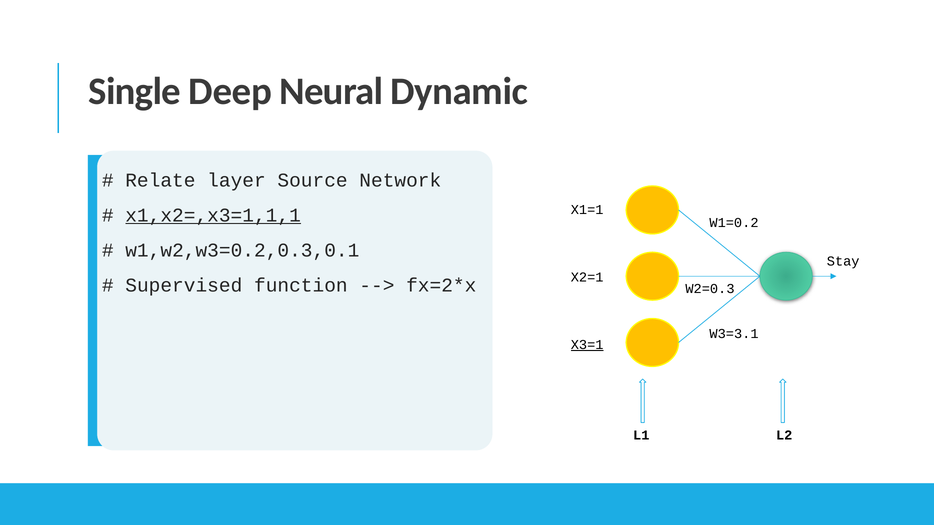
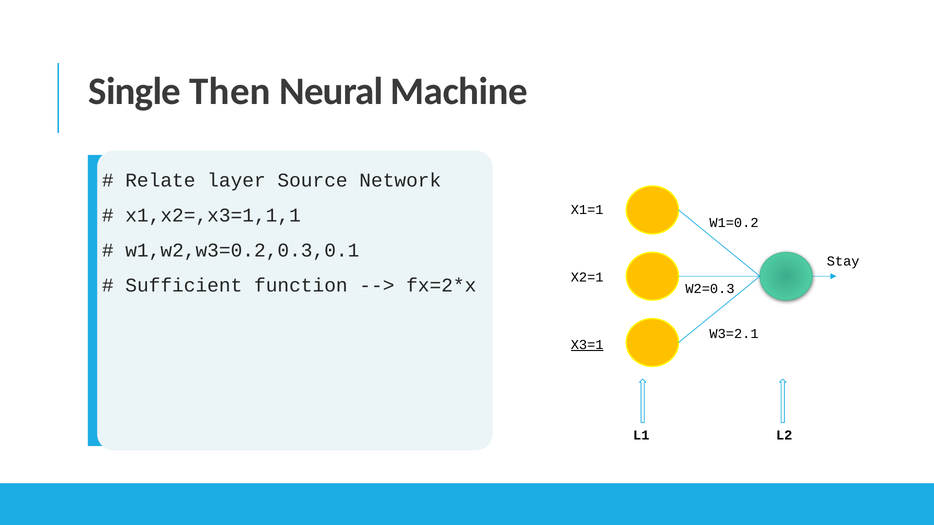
Deep: Deep -> Then
Dynamic: Dynamic -> Machine
x1,x2=,x3=1,1,1 underline: present -> none
Supervised: Supervised -> Sufficient
W3=3.1: W3=3.1 -> W3=2.1
